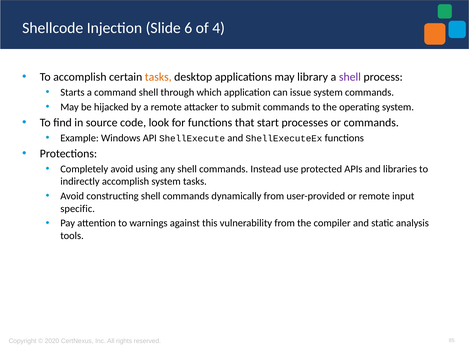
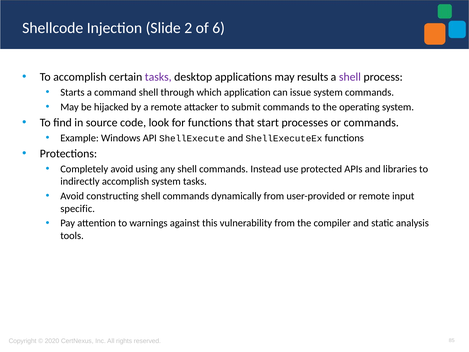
6: 6 -> 2
4: 4 -> 6
tasks at (158, 77) colour: orange -> purple
library: library -> results
